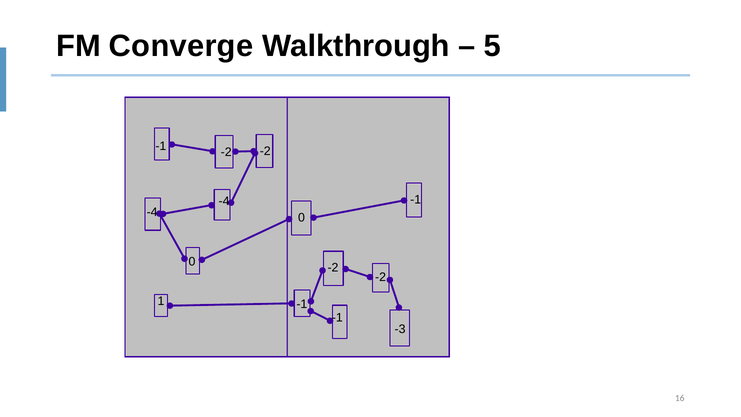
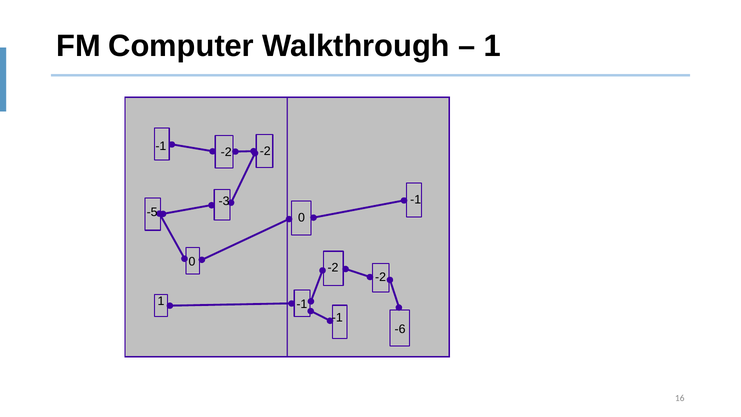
Converge: Converge -> Computer
5 at (493, 46): 5 -> 1
-4 at (224, 201): -4 -> -3
-4 at (152, 212): -4 -> -5
-3: -3 -> -6
